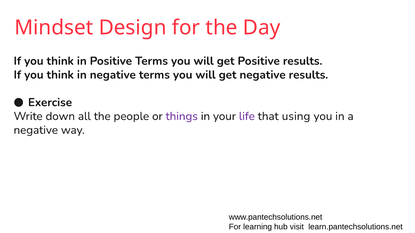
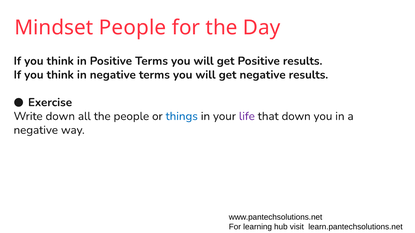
Mindset Design: Design -> People
things colour: purple -> blue
that using: using -> down
